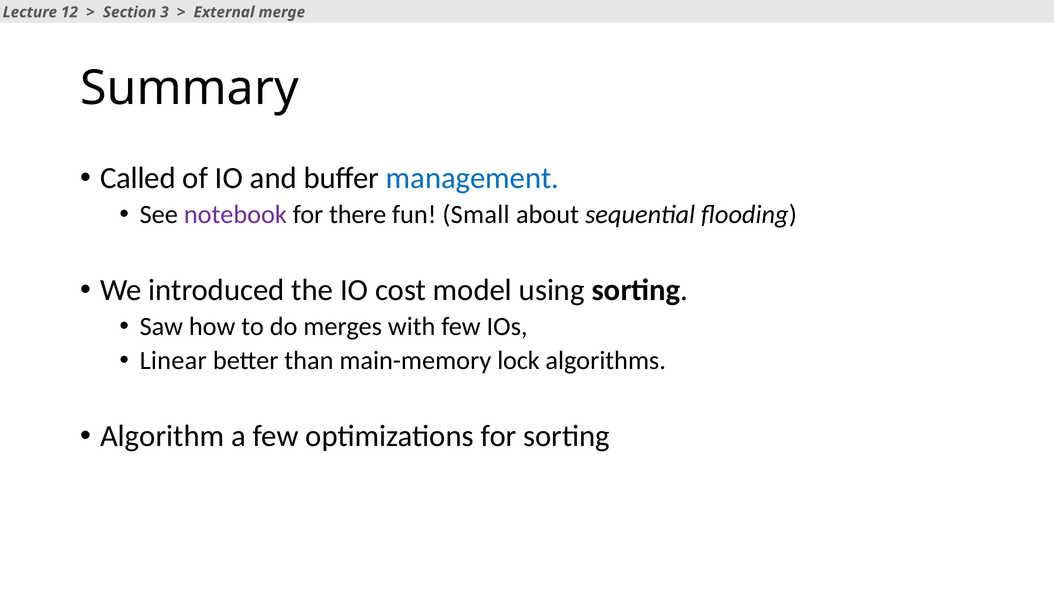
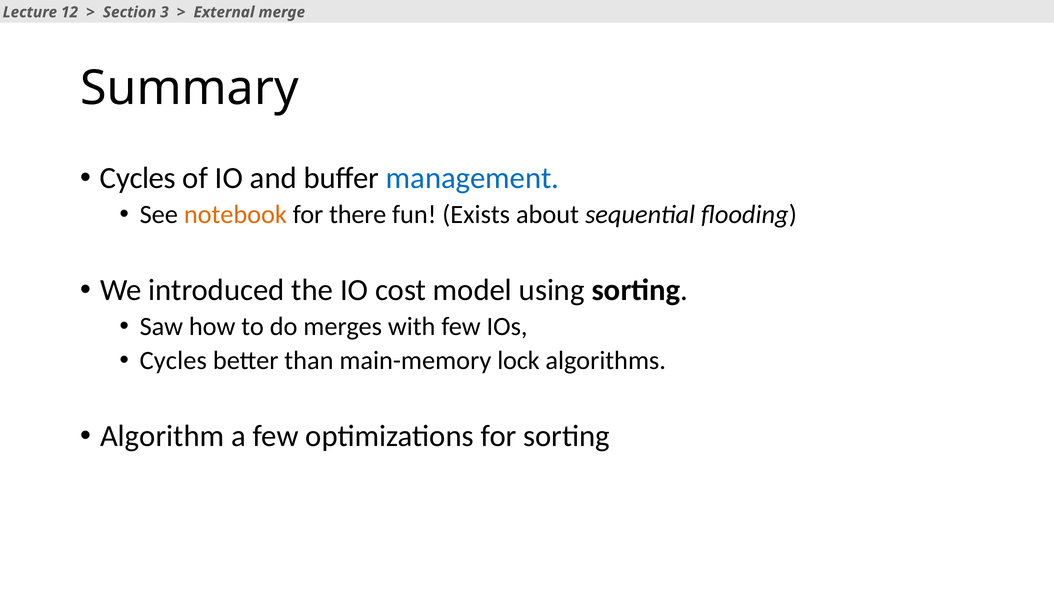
Called at (138, 178): Called -> Cycles
notebook colour: purple -> orange
Small: Small -> Exists
Linear at (173, 360): Linear -> Cycles
